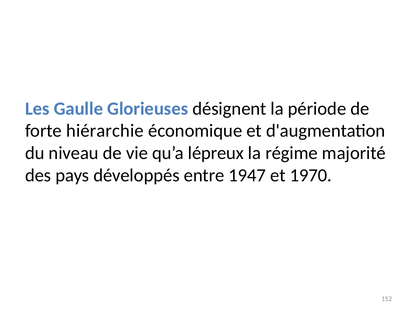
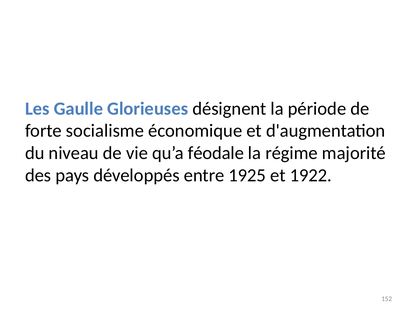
hiérarchie: hiérarchie -> socialisme
lépreux: lépreux -> féodale
1947: 1947 -> 1925
1970: 1970 -> 1922
